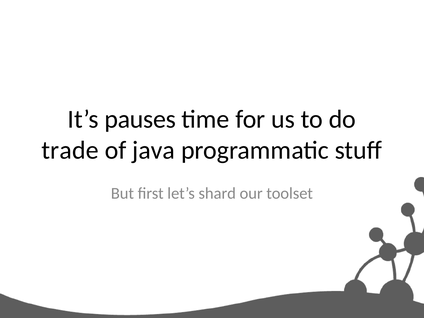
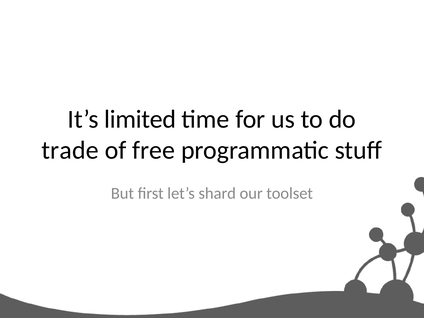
pauses: pauses -> limited
java: java -> free
